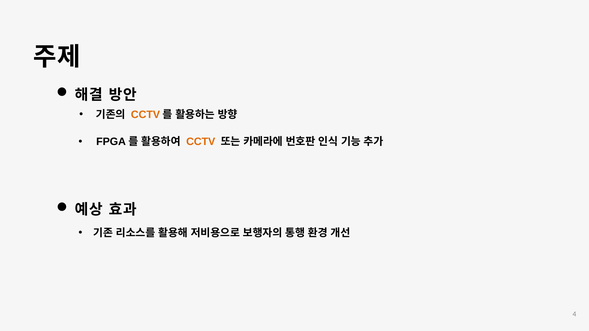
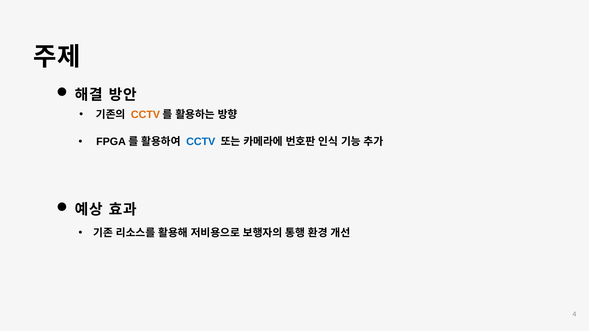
CCTV at (201, 142) colour: orange -> blue
